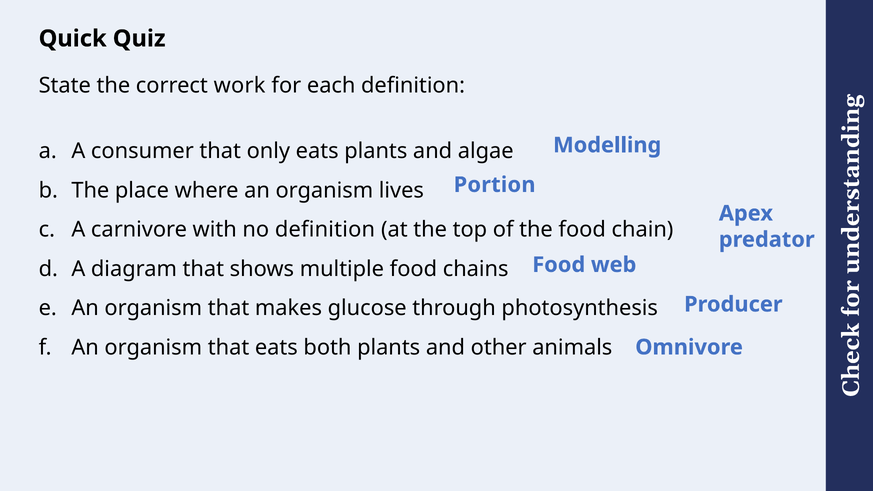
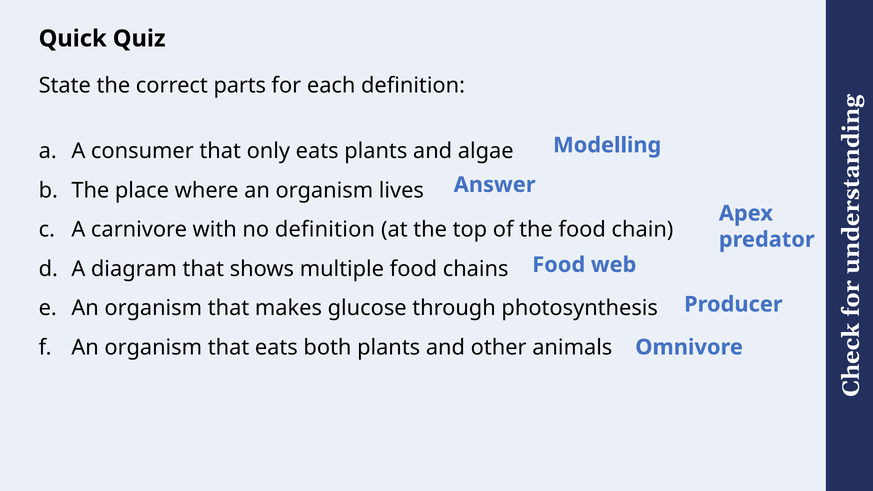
work: work -> parts
Portion: Portion -> Answer
